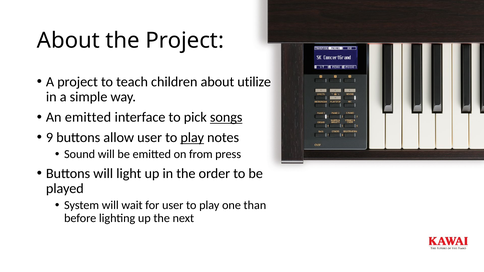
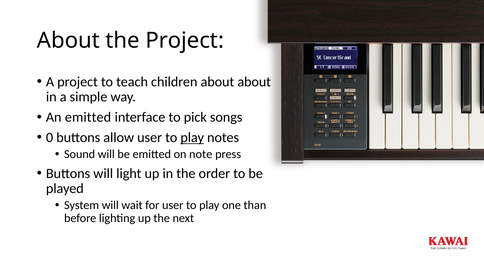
about utilize: utilize -> about
songs underline: present -> none
9: 9 -> 0
from: from -> note
